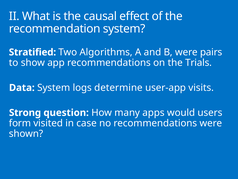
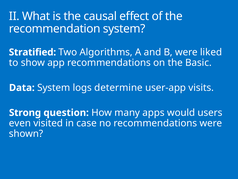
pairs: pairs -> liked
Trials: Trials -> Basic
form: form -> even
